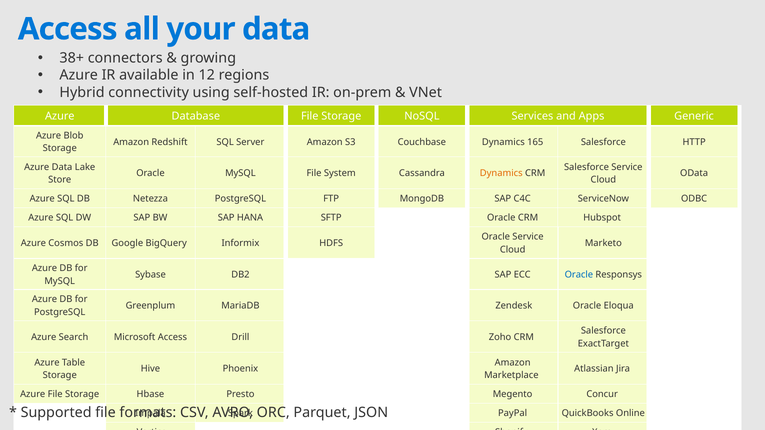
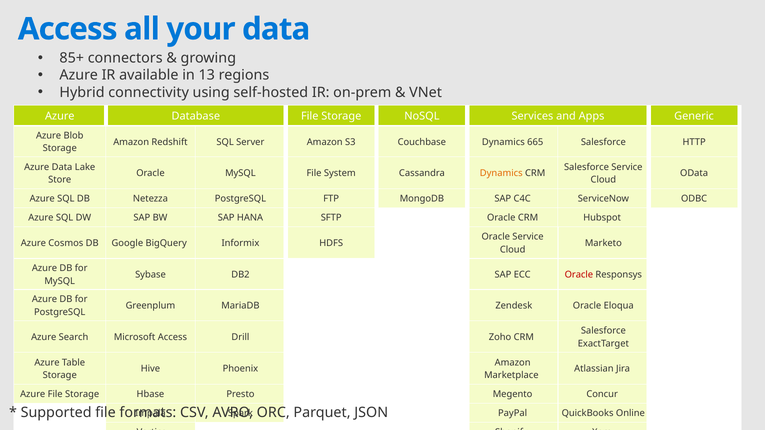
38+: 38+ -> 85+
12: 12 -> 13
165: 165 -> 665
Oracle at (579, 275) colour: blue -> red
